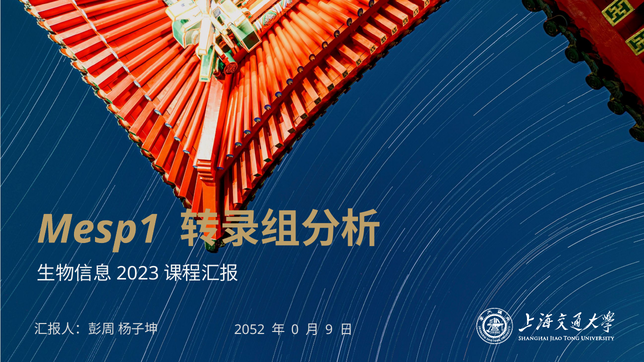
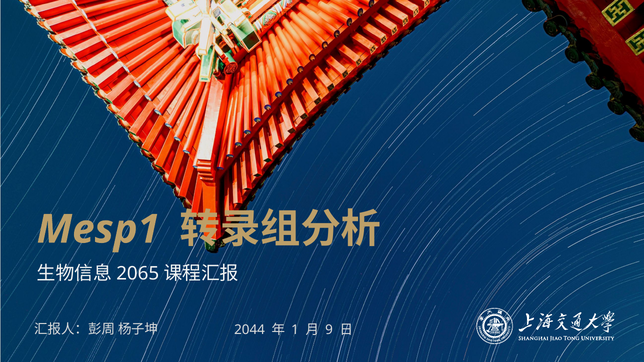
2023: 2023 -> 2065
2052: 2052 -> 2044
0: 0 -> 1
